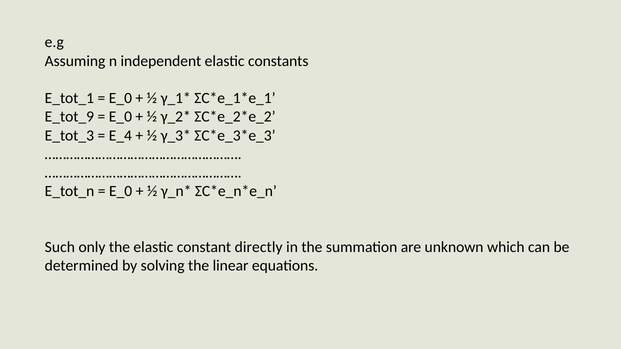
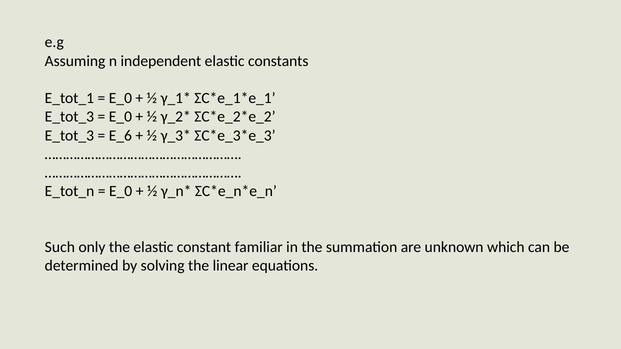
E_tot_9 at (69, 117): E_tot_9 -> E_tot_3
E_4: E_4 -> E_6
directly: directly -> familiar
